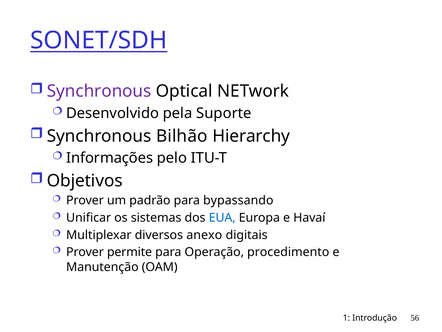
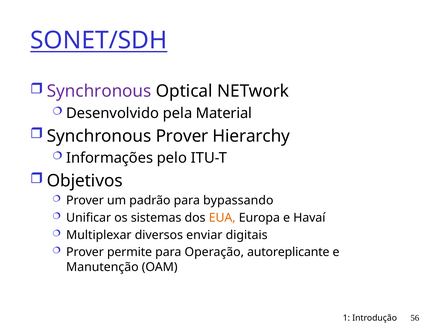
Suporte: Suporte -> Material
Synchronous Bilhão: Bilhão -> Prover
EUA colour: blue -> orange
anexo: anexo -> enviar
procedimento: procedimento -> autoreplicante
